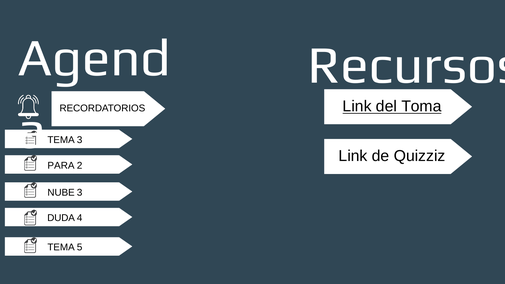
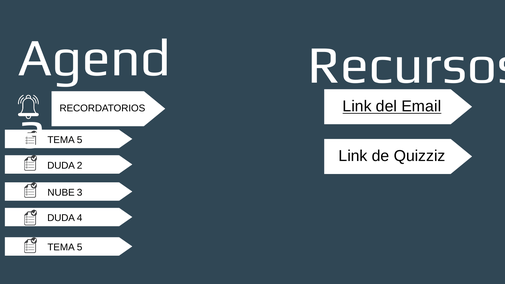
Toma: Toma -> Email
3 at (80, 140): 3 -> 5
PARA at (61, 166): PARA -> DUDA
